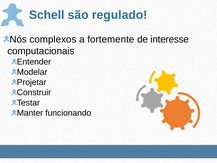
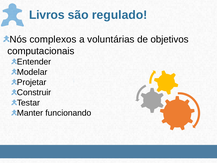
Schell: Schell -> Livros
fortemente: fortemente -> voluntárias
interesse: interesse -> objetivos
